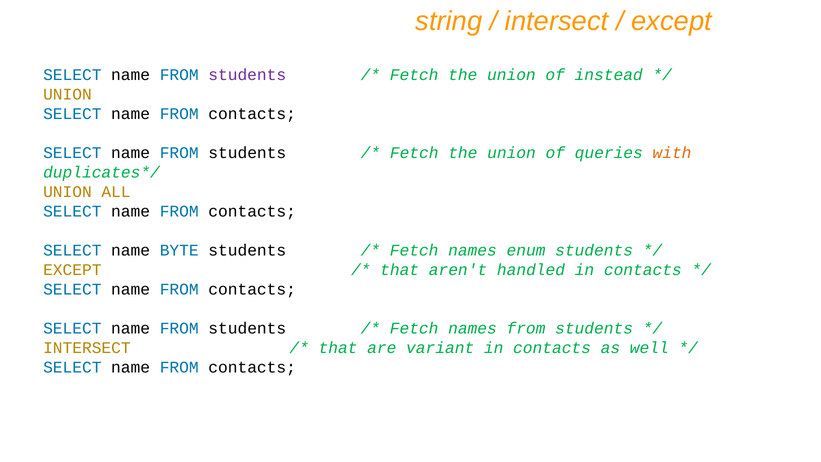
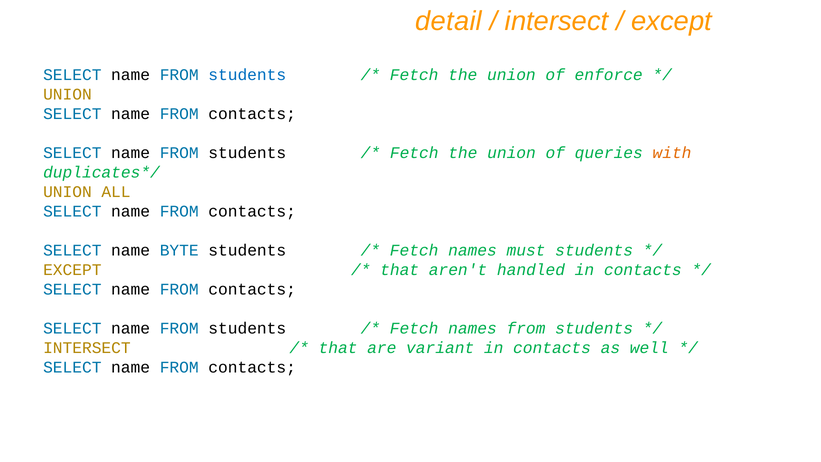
string: string -> detail
students at (247, 75) colour: purple -> blue
instead: instead -> enforce
enum: enum -> must
